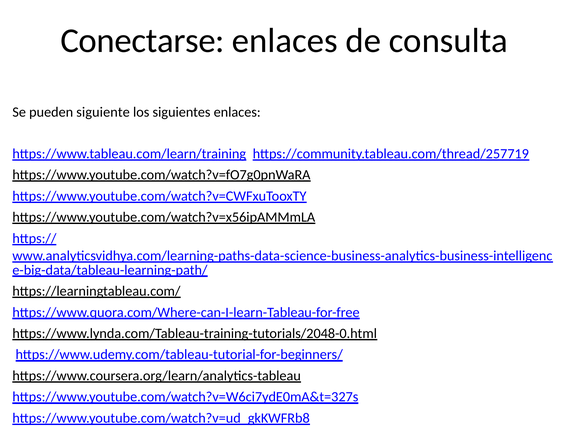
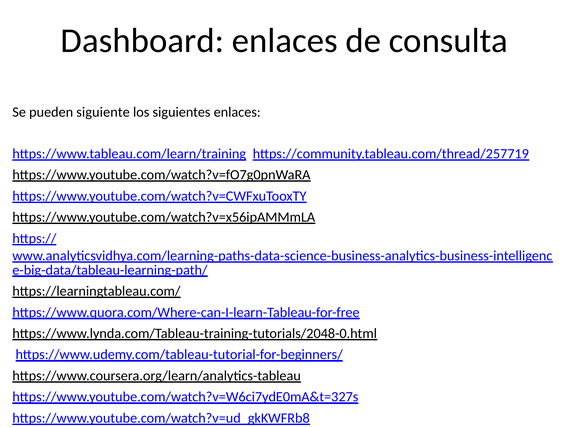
Conectarse: Conectarse -> Dashboard
